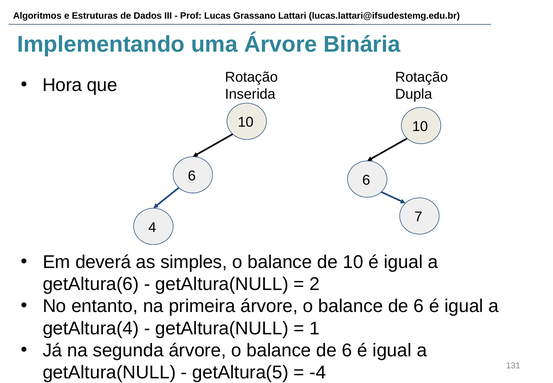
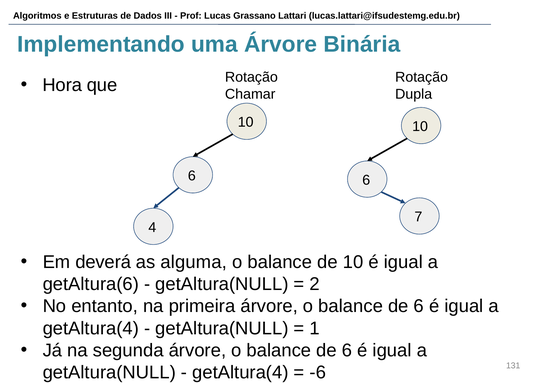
Inserida: Inserida -> Chamar
simples: simples -> alguma
getAltura(5 at (240, 372): getAltura(5 -> getAltura(4
-4: -4 -> -6
